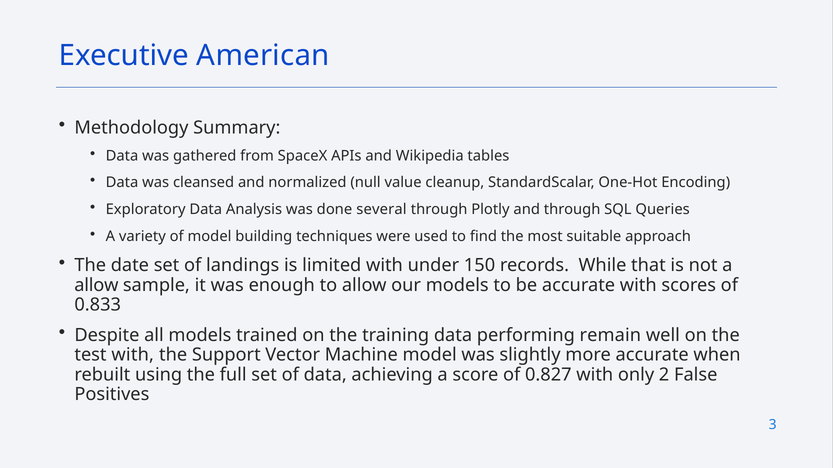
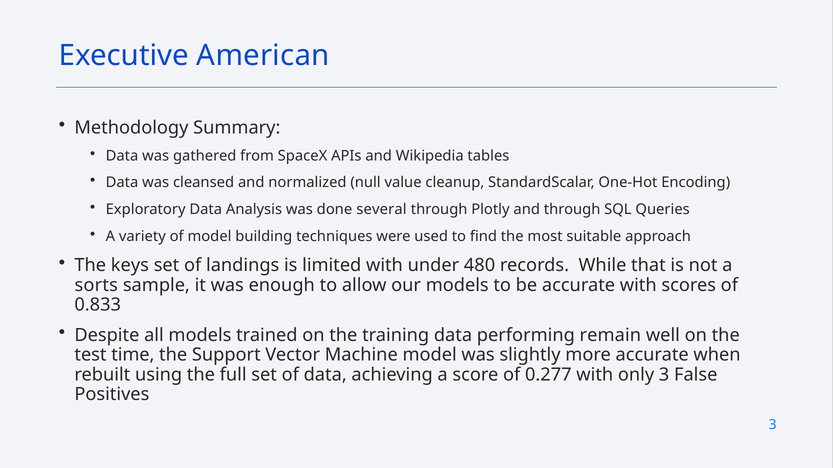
date: date -> keys
150: 150 -> 480
allow at (96, 285): allow -> sorts
test with: with -> time
0.827: 0.827 -> 0.277
only 2: 2 -> 3
